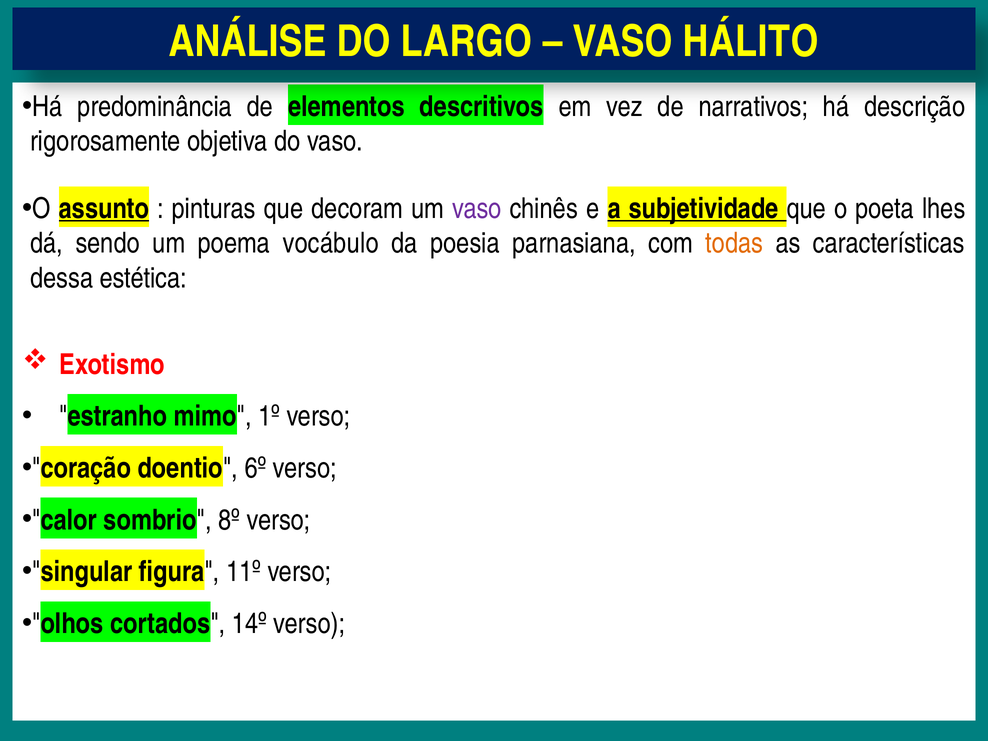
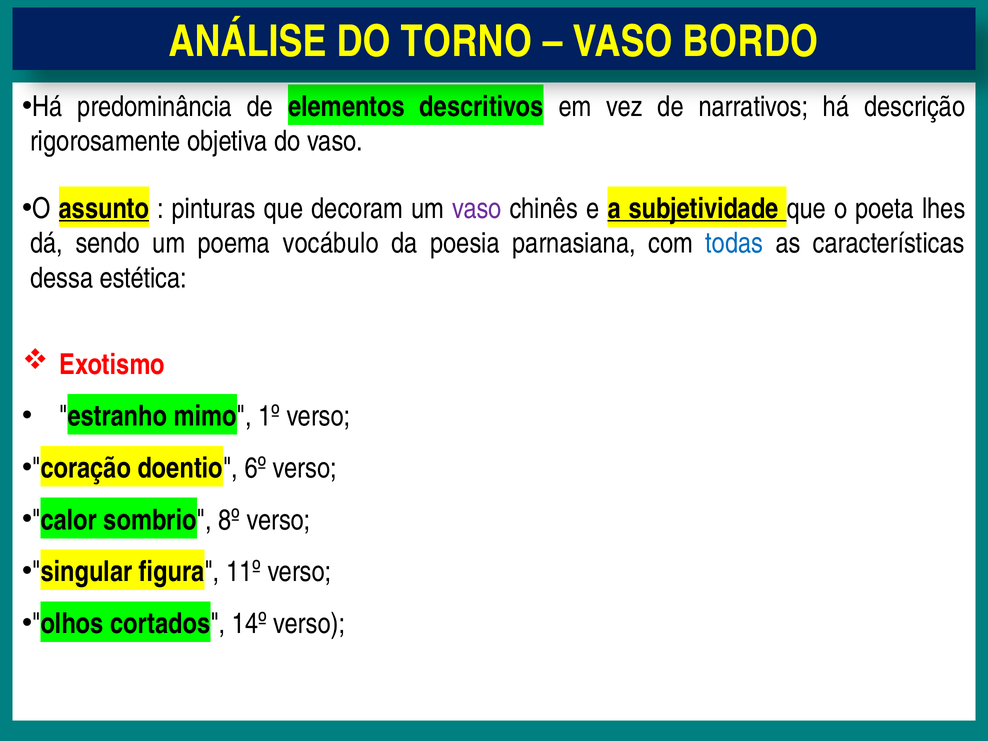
LARGO: LARGO -> TORNO
HÁLITO: HÁLITO -> BORDO
todas colour: orange -> blue
